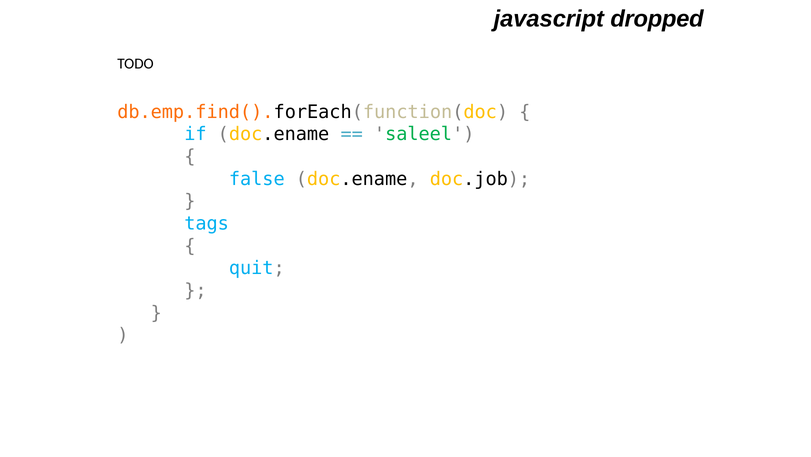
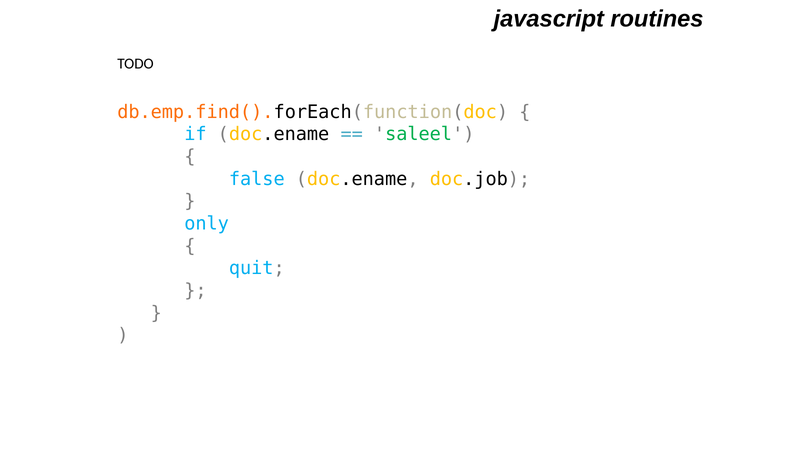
dropped: dropped -> routines
tags: tags -> only
